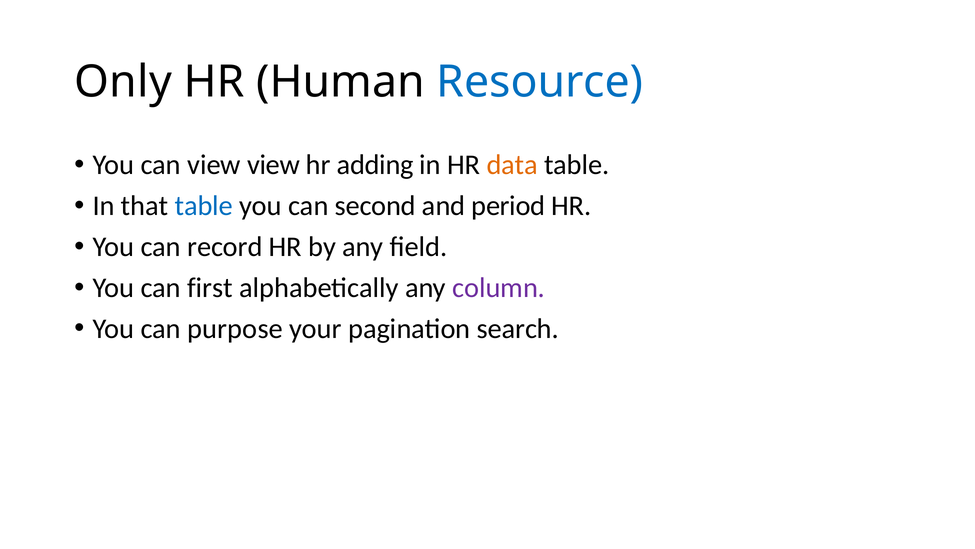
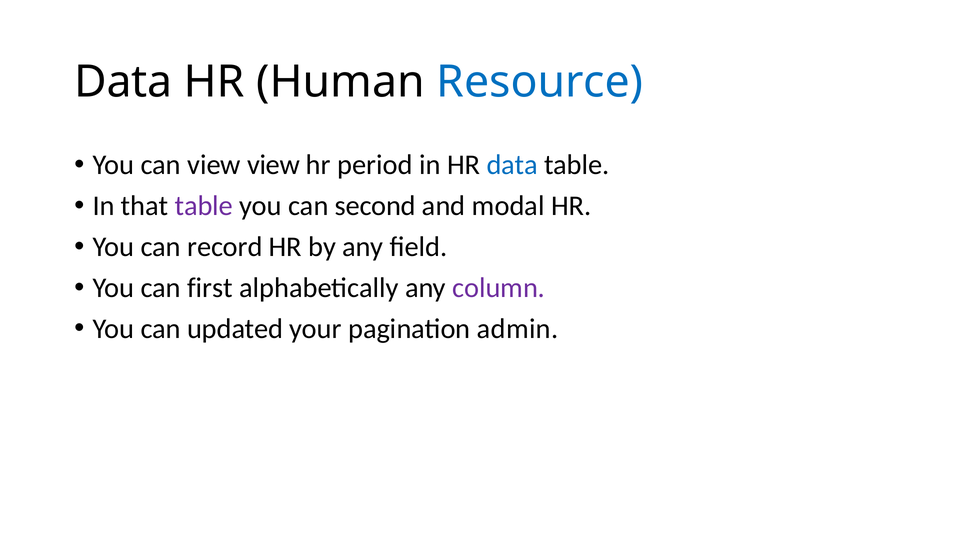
Only at (123, 82): Only -> Data
adding: adding -> period
data at (512, 165) colour: orange -> blue
table at (204, 206) colour: blue -> purple
period: period -> modal
purpose: purpose -> updated
search: search -> admin
